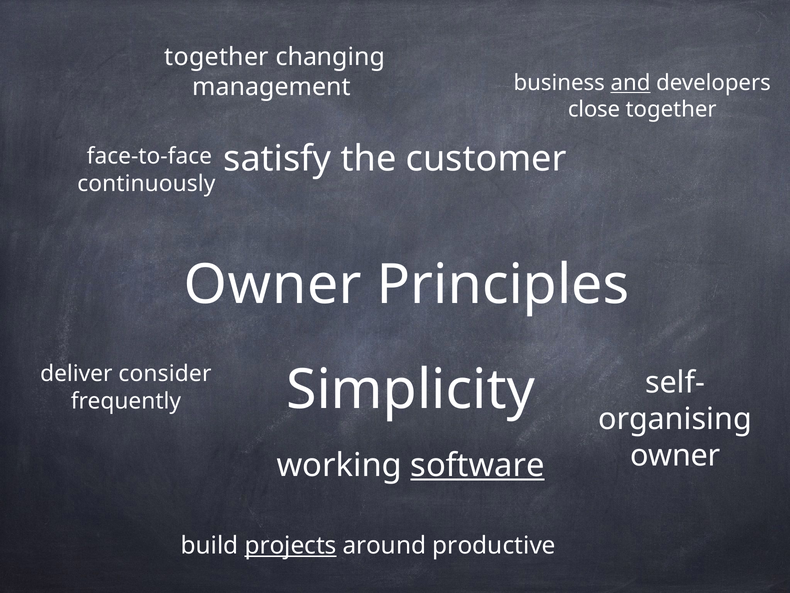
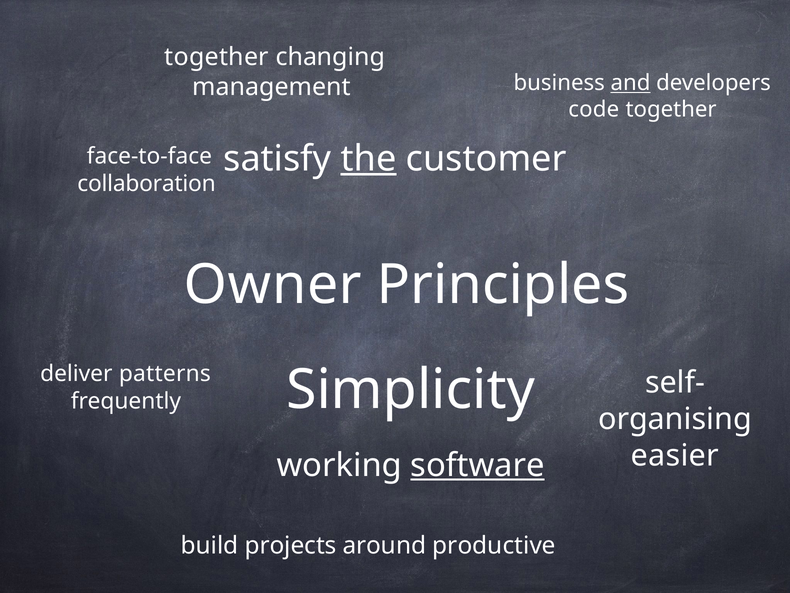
close: close -> code
the underline: none -> present
continuously: continuously -> collaboration
consider: consider -> patterns
owner at (675, 455): owner -> easier
projects underline: present -> none
